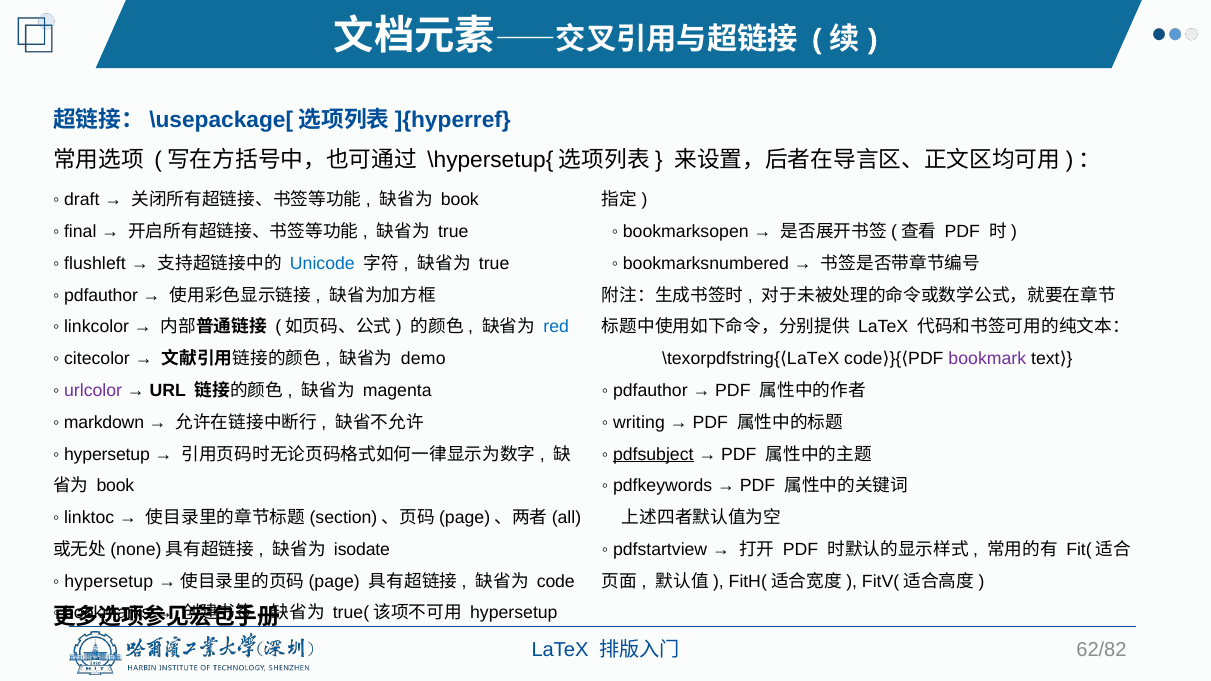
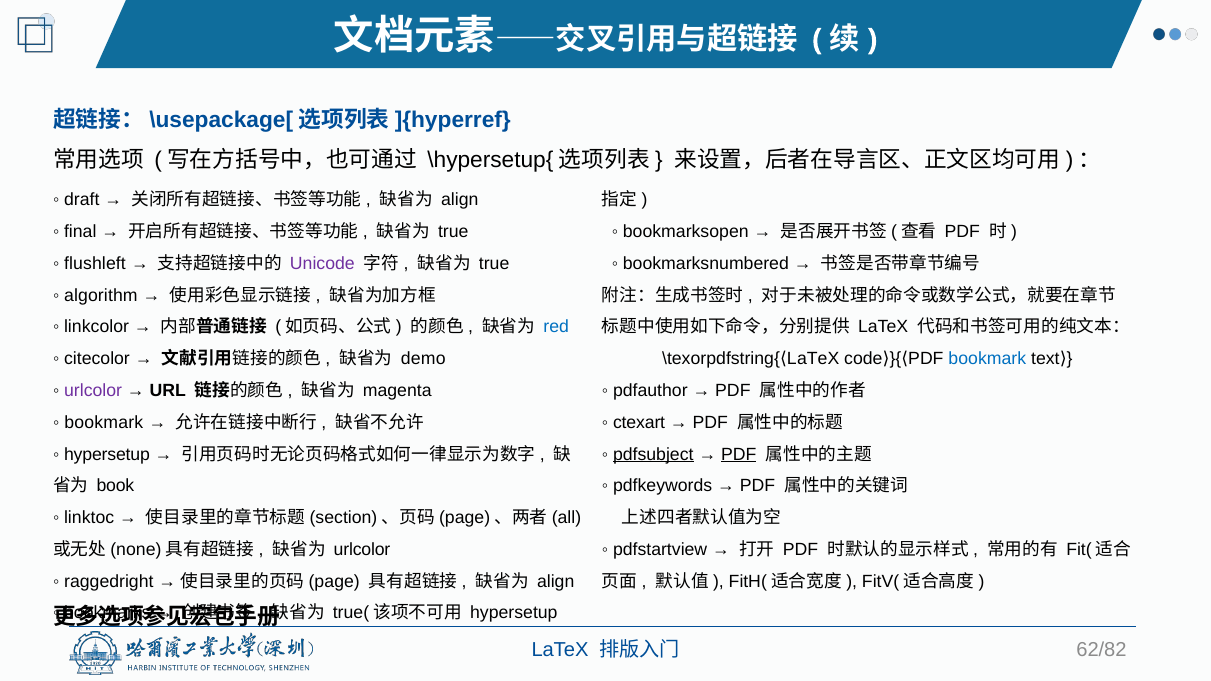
book at (460, 200): book -> align
Unicode colour: blue -> purple
pdfauthor at (101, 295): pdfauthor -> algorithm
bookmark at (987, 359) colour: purple -> blue
markdown at (104, 423): markdown -> bookmark
writing: writing -> ctexart
PDF at (739, 454) underline: none -> present
isodate at (362, 550): isodate -> urlcolor
hypersetup at (109, 582): hypersetup -> raggedright
code at (556, 582): code -> align
